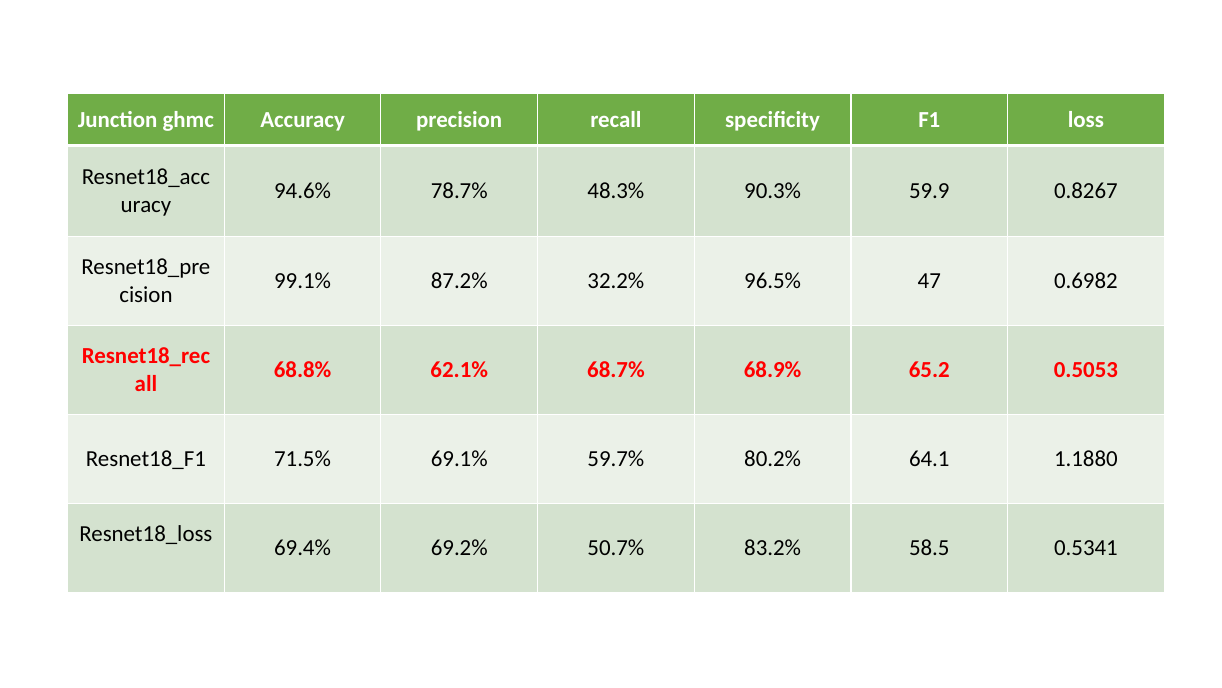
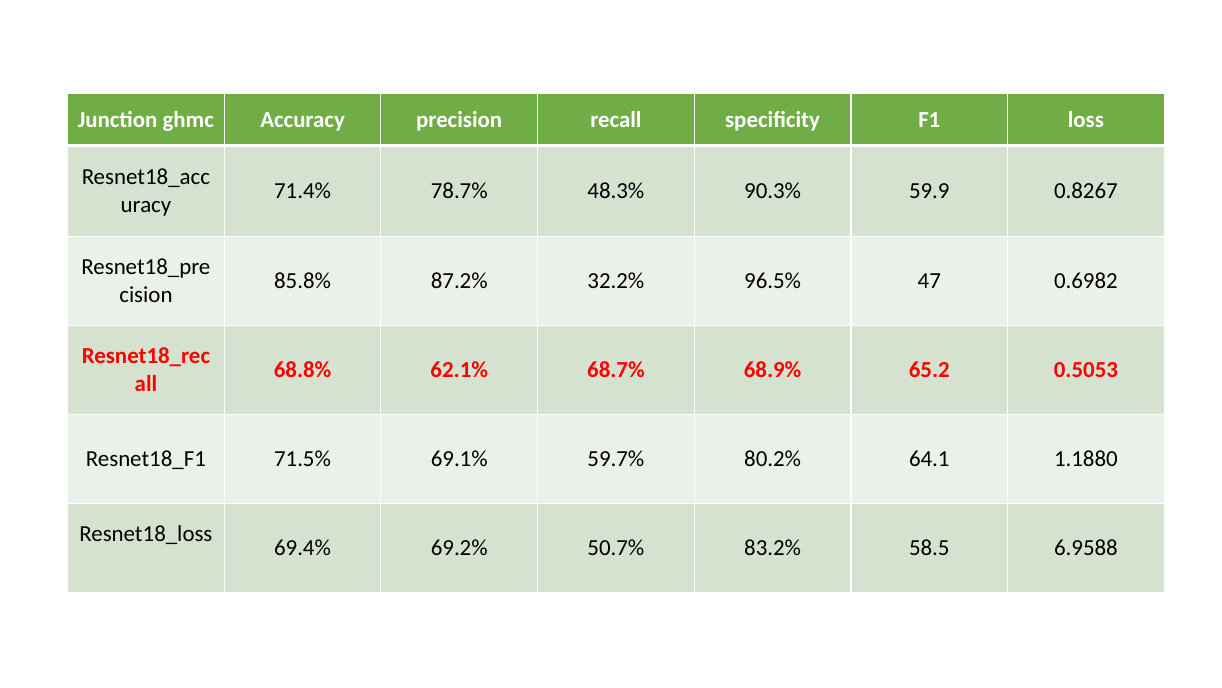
94.6%: 94.6% -> 71.4%
99.1%: 99.1% -> 85.8%
0.5341: 0.5341 -> 6.9588
